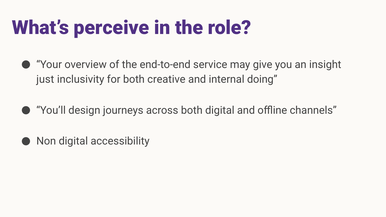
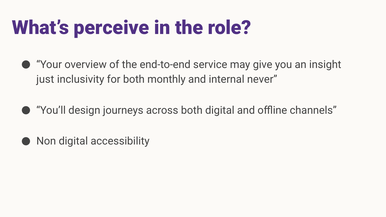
creative: creative -> monthly
doing: doing -> never
